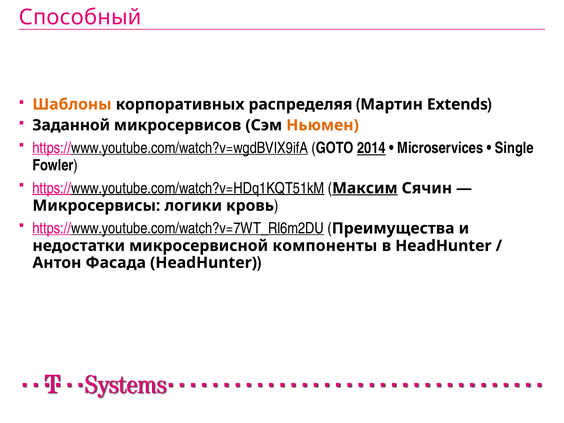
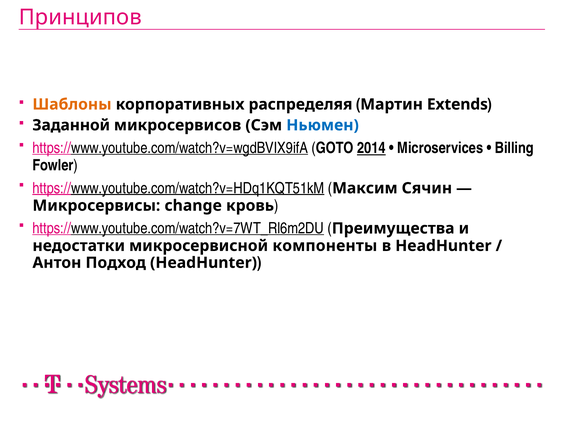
Способный: Способный -> Принципов
Ньюмен colour: orange -> blue
Single: Single -> Billing
Максим underline: present -> none
логики: логики -> change
Фасада: Фасада -> Подход
